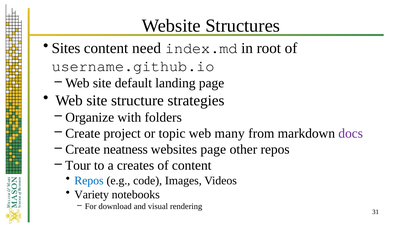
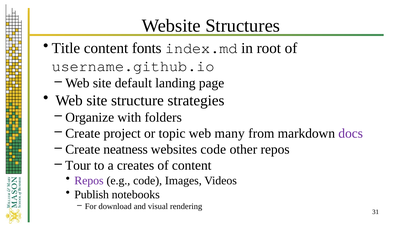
Sites: Sites -> Title
need: need -> fonts
websites page: page -> code
Repos at (89, 181) colour: blue -> purple
Variety: Variety -> Publish
